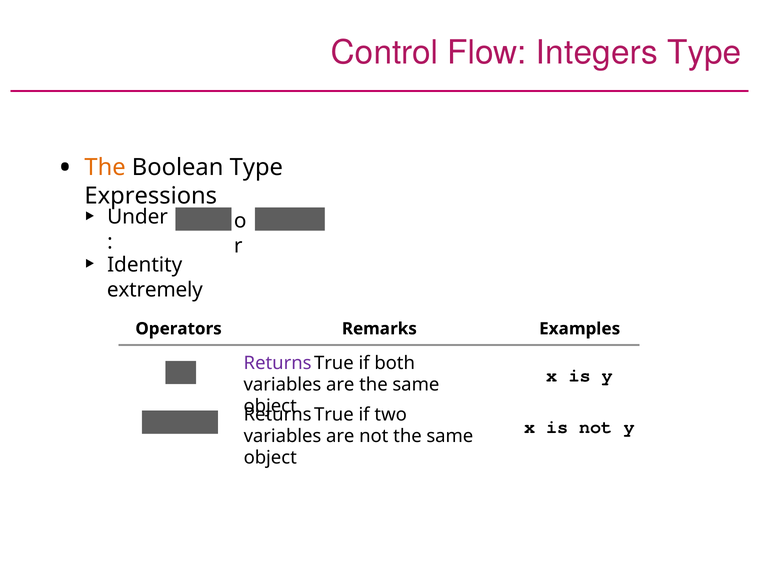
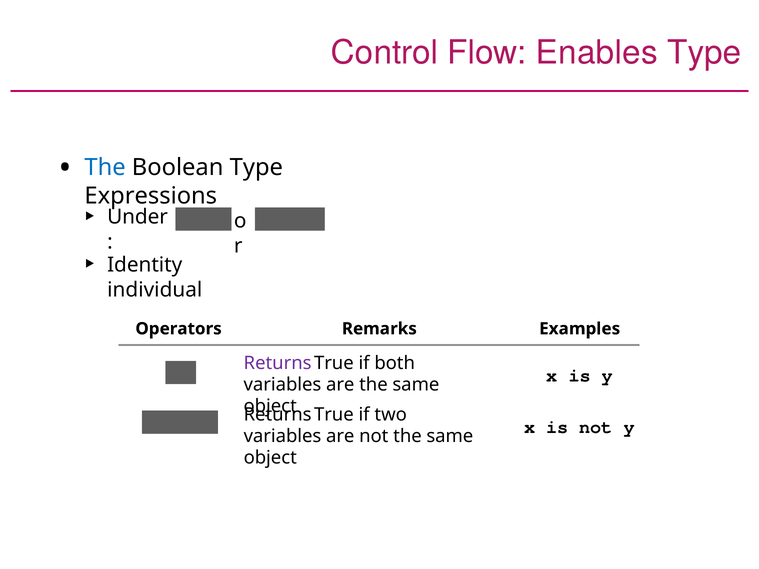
Integers: Integers -> Enables
The at (105, 168) colour: orange -> blue
extremely: extremely -> individual
